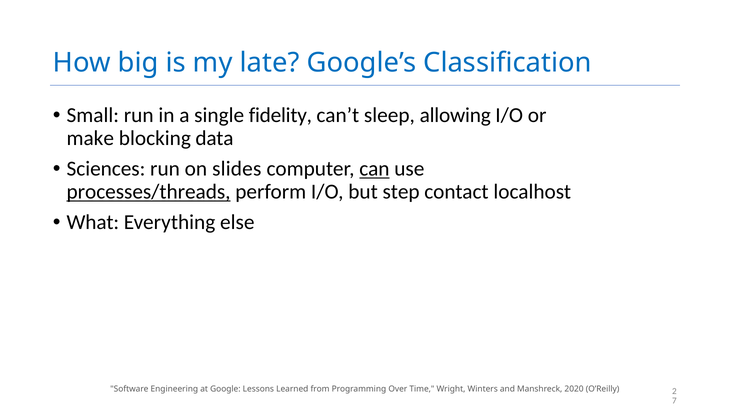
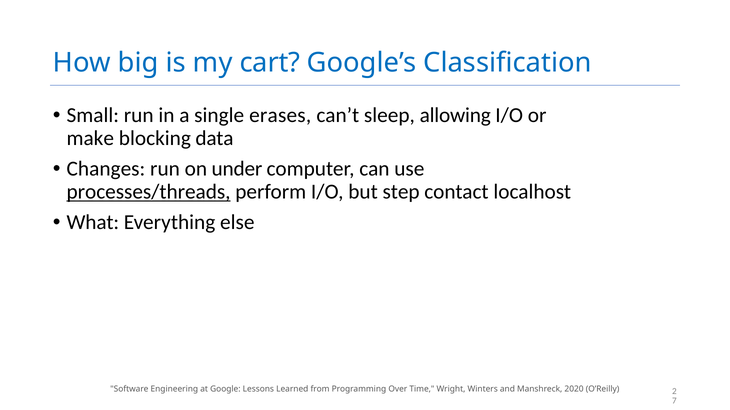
late: late -> cart
fidelity: fidelity -> erases
Sciences: Sciences -> Changes
slides: slides -> under
can underline: present -> none
